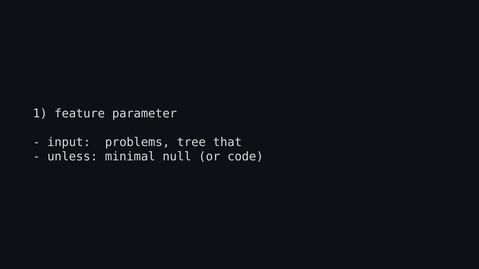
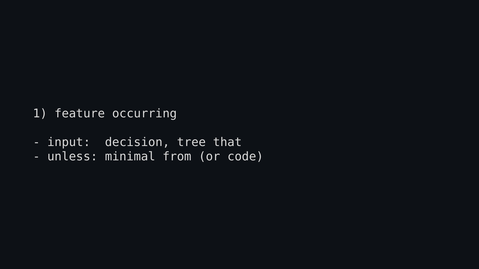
parameter: parameter -> occurring
problems: problems -> decision
null: null -> from
